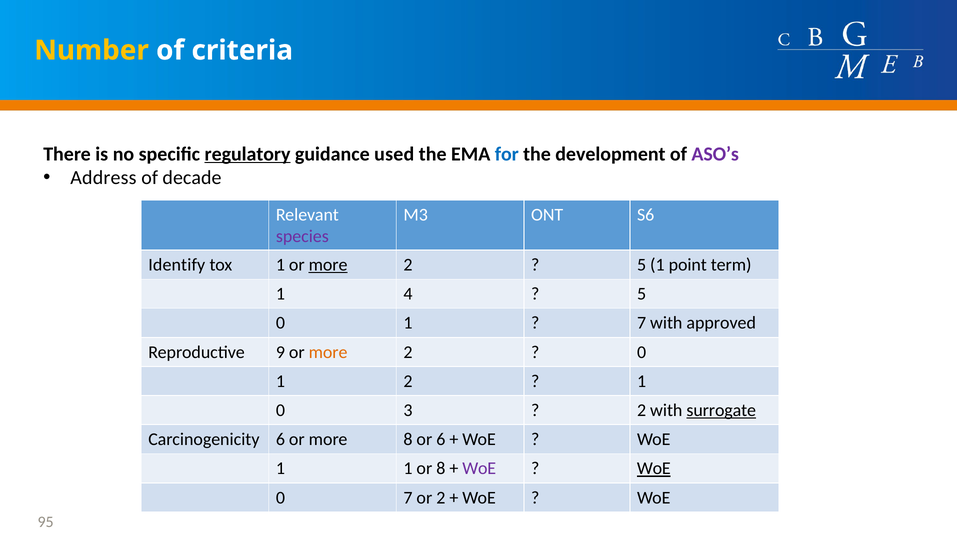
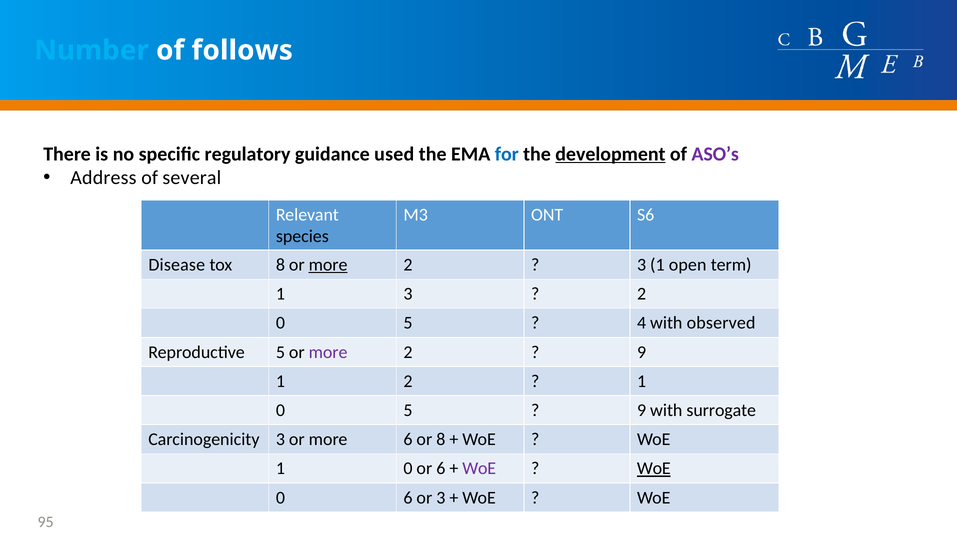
Number colour: yellow -> light blue
criteria: criteria -> follows
regulatory underline: present -> none
development underline: none -> present
decade: decade -> several
species colour: purple -> black
Identify: Identify -> Disease
tox 1: 1 -> 8
5 at (642, 265): 5 -> 3
point: point -> open
1 4: 4 -> 3
5 at (642, 294): 5 -> 2
1 at (408, 323): 1 -> 5
7 at (642, 323): 7 -> 4
approved: approved -> observed
Reproductive 9: 9 -> 5
more at (328, 352) colour: orange -> purple
0 at (642, 352): 0 -> 9
3 at (408, 411): 3 -> 5
2 at (642, 411): 2 -> 9
surrogate underline: present -> none
Carcinogenicity 6: 6 -> 3
more 8: 8 -> 6
or 6: 6 -> 8
1 at (408, 469): 1 -> 0
or 8: 8 -> 6
0 7: 7 -> 6
or 2: 2 -> 3
